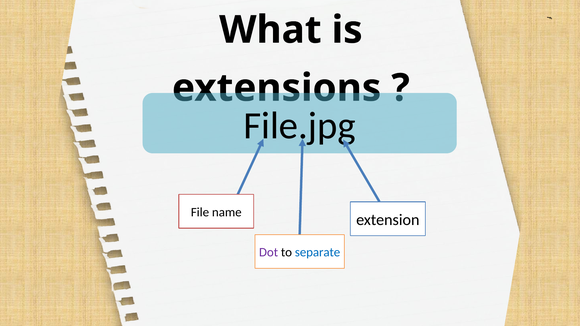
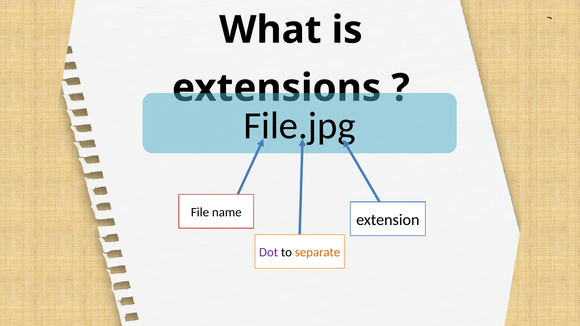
separate colour: blue -> orange
